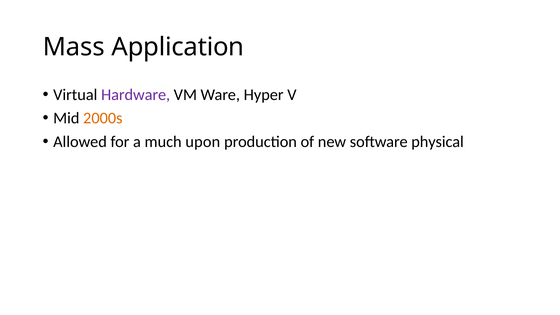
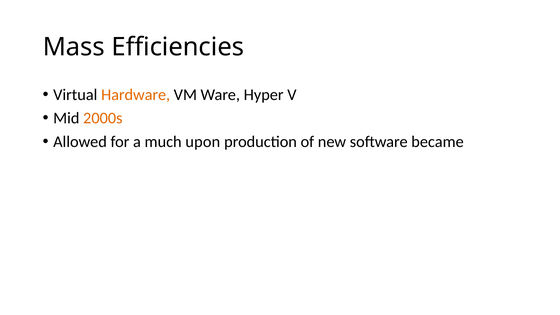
Application: Application -> Efficiencies
Hardware colour: purple -> orange
physical: physical -> became
